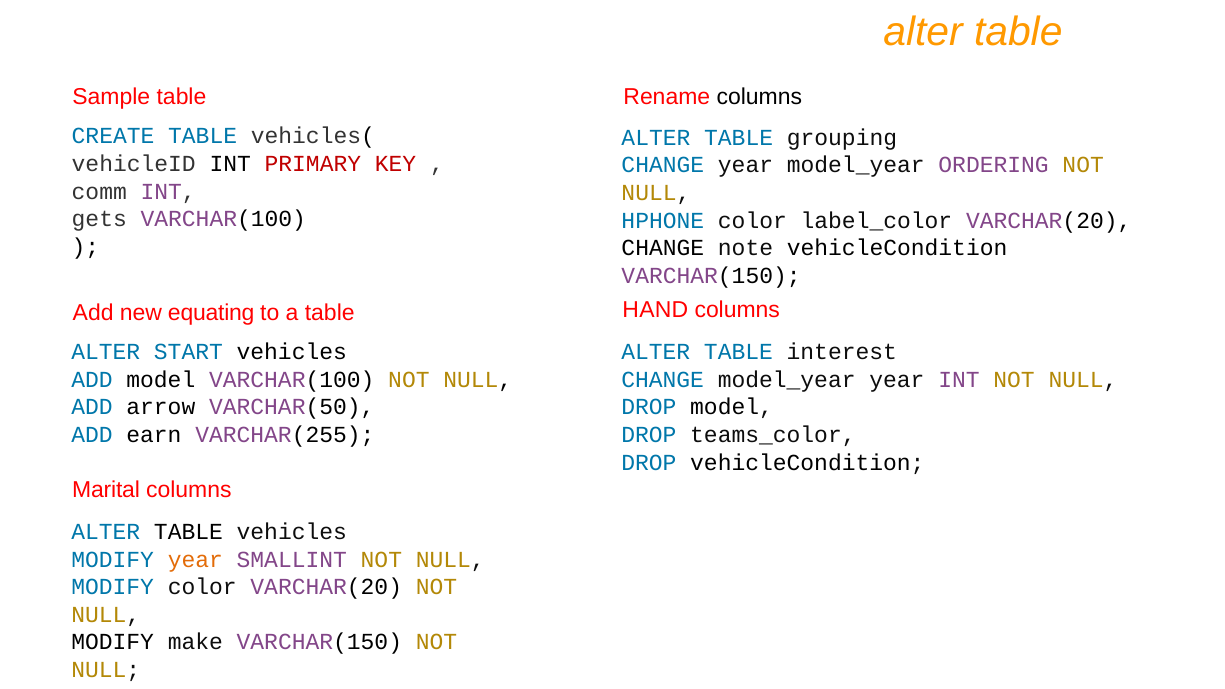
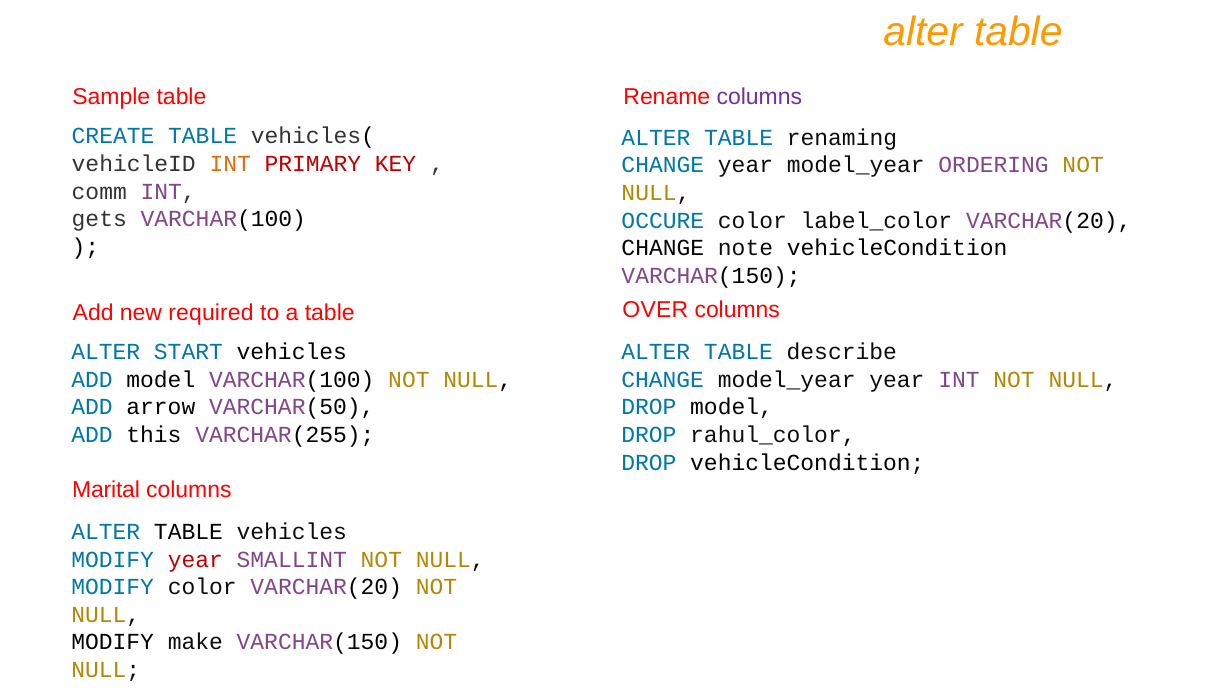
columns at (759, 97) colour: black -> purple
grouping: grouping -> renaming
INT at (230, 164) colour: black -> orange
HPHONE: HPHONE -> OCCURE
HAND: HAND -> OVER
equating: equating -> required
interest: interest -> describe
earn: earn -> this
teams_color: teams_color -> rahul_color
year at (195, 560) colour: orange -> red
